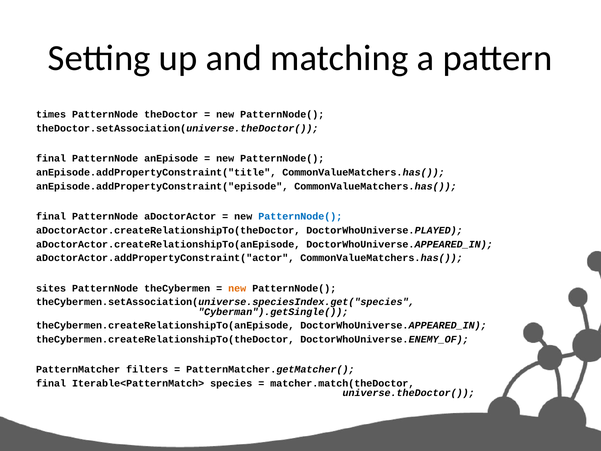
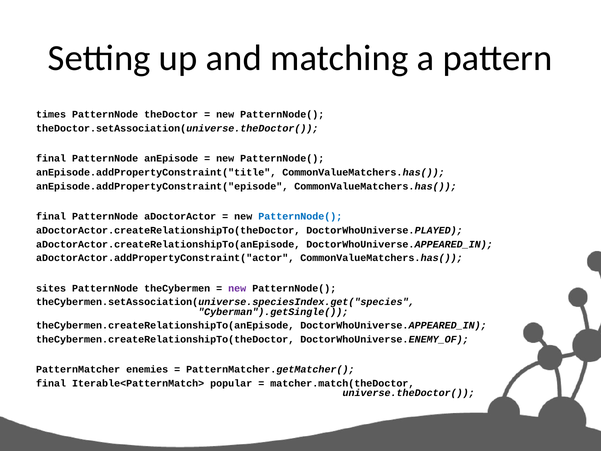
new at (237, 288) colour: orange -> purple
filters: filters -> enemies
species: species -> popular
